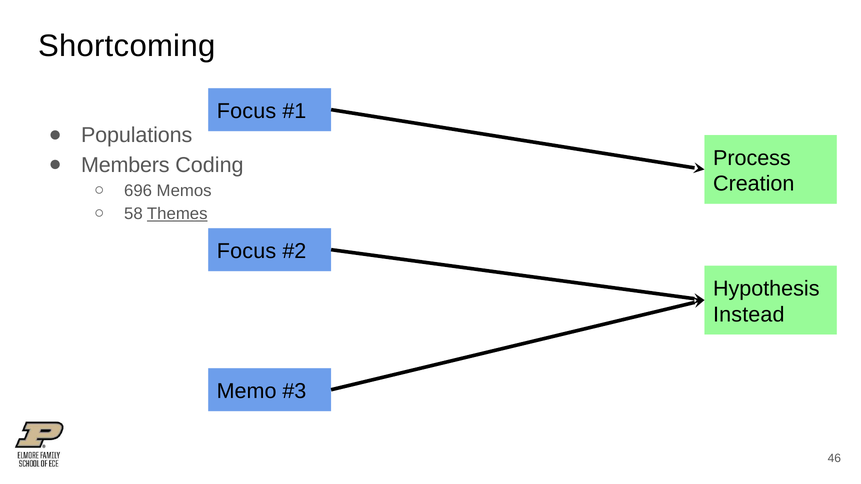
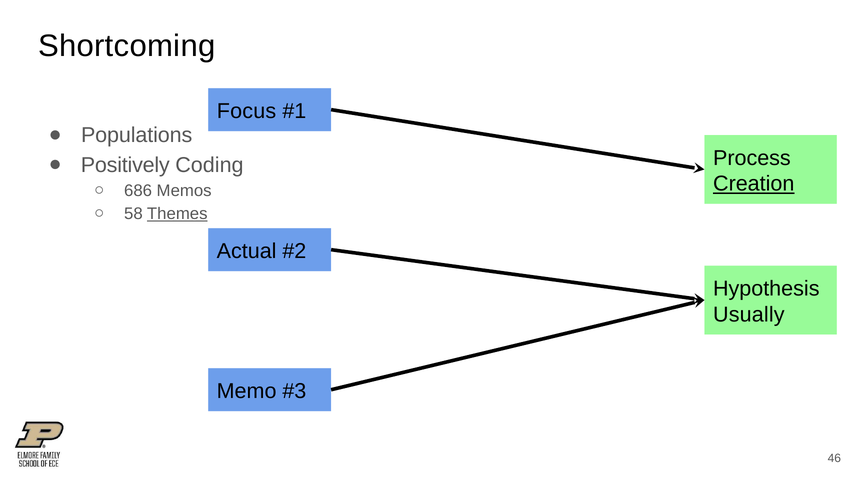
Members: Members -> Positively
Creation underline: none -> present
696: 696 -> 686
Focus at (247, 251): Focus -> Actual
Instead: Instead -> Usually
